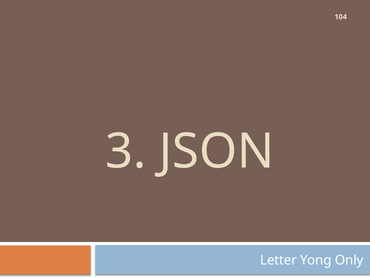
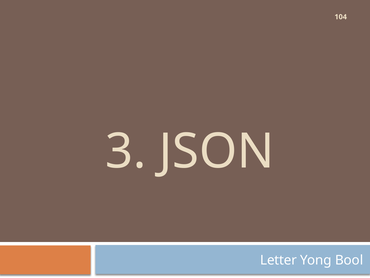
Only: Only -> Bool
